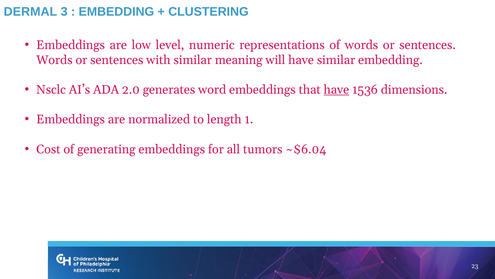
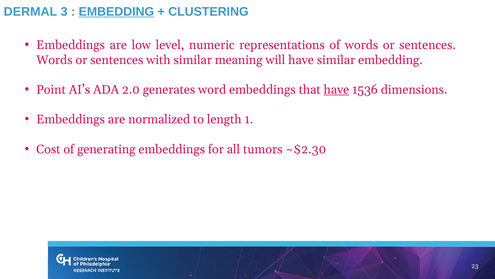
EMBEDDING at (116, 12) underline: none -> present
Nsclc: Nsclc -> Point
~$6.04: ~$6.04 -> ~$2.30
